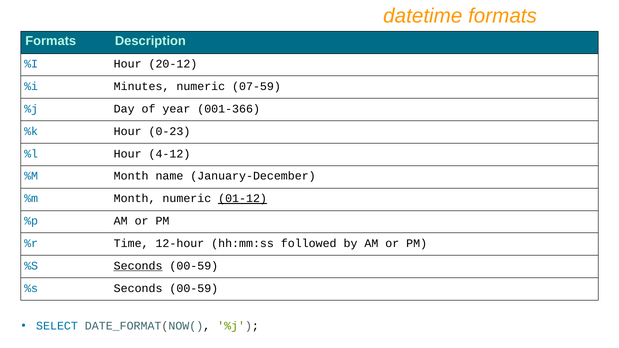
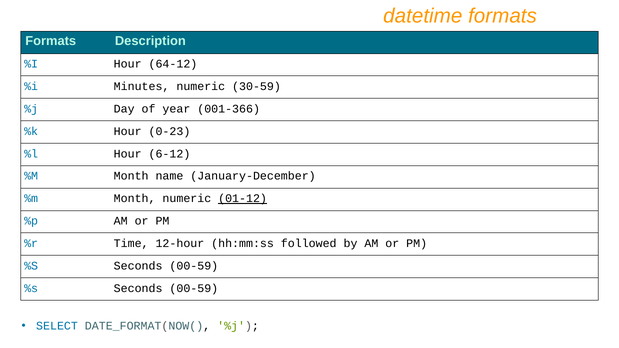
20-12: 20-12 -> 64-12
07-59: 07-59 -> 30-59
4-12: 4-12 -> 6-12
Seconds at (138, 266) underline: present -> none
